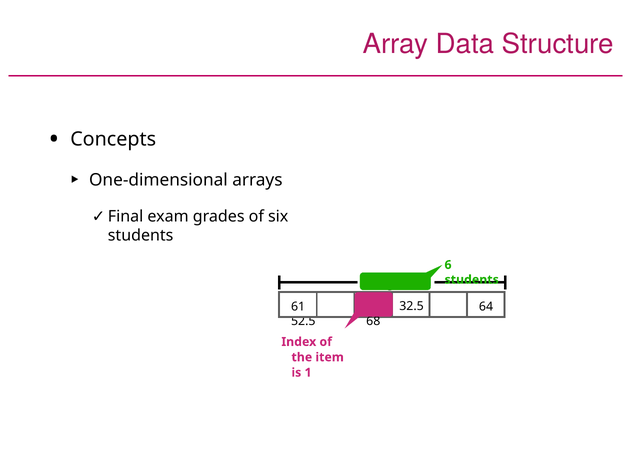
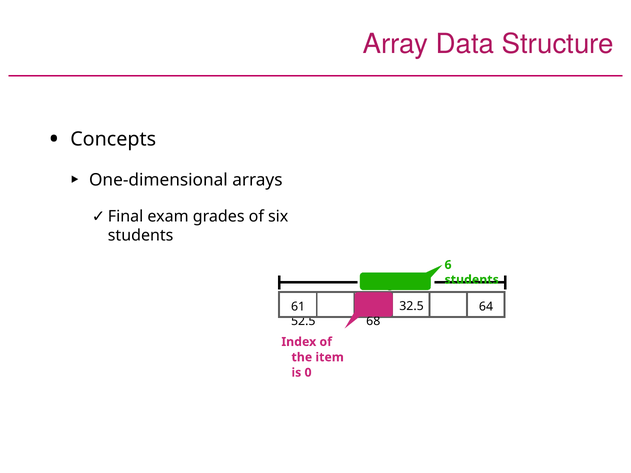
1: 1 -> 0
